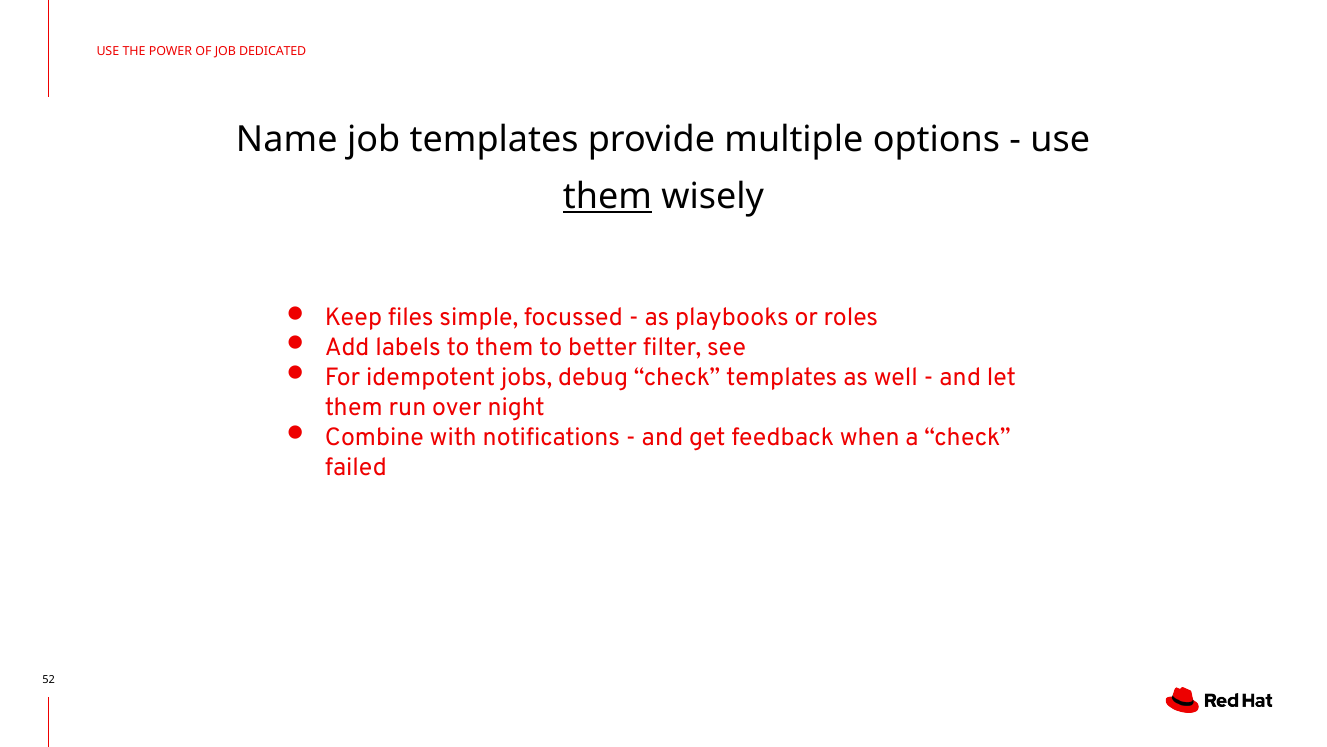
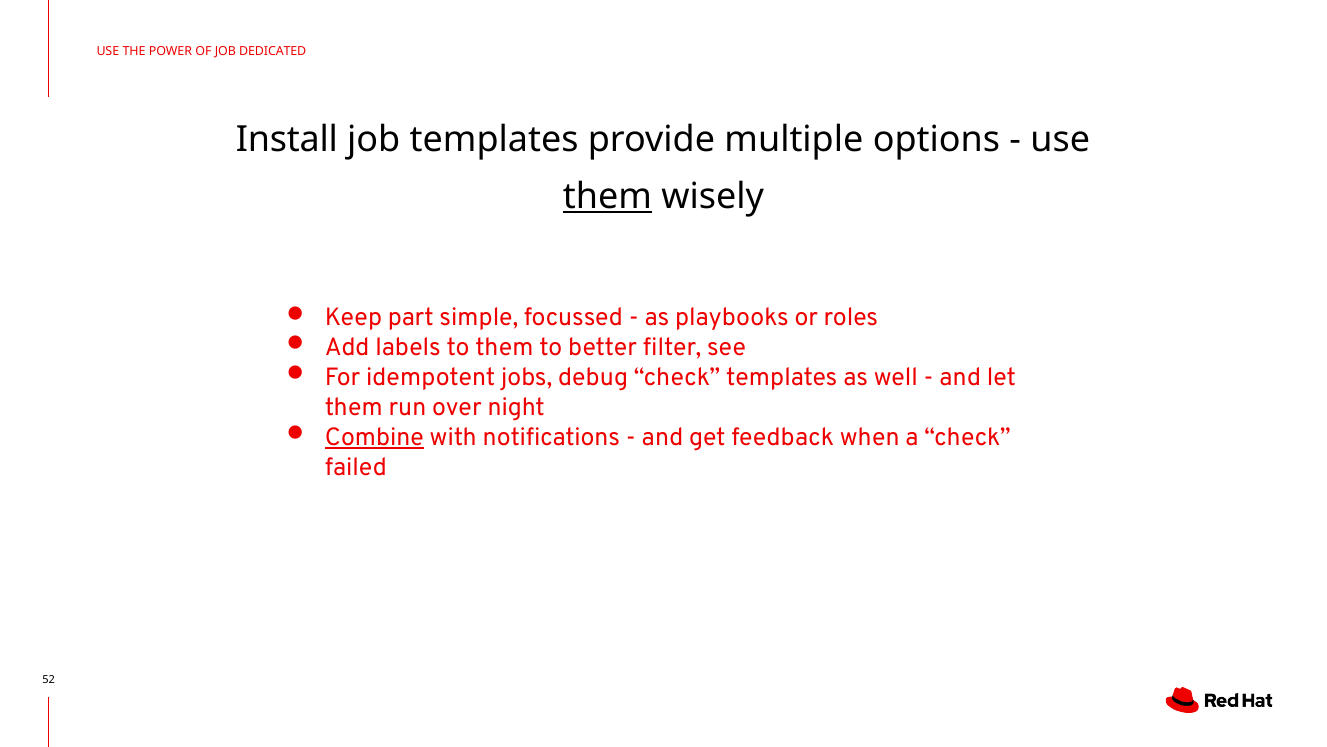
Name: Name -> Install
files: files -> part
Combine underline: none -> present
